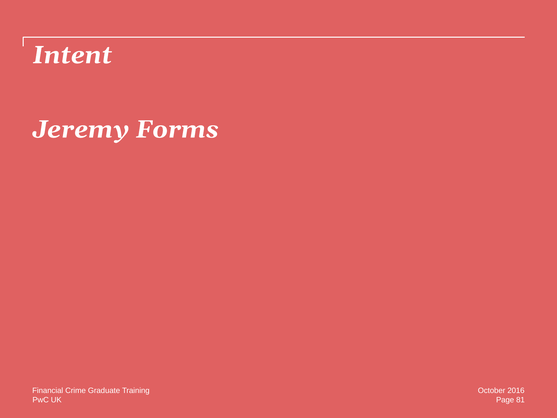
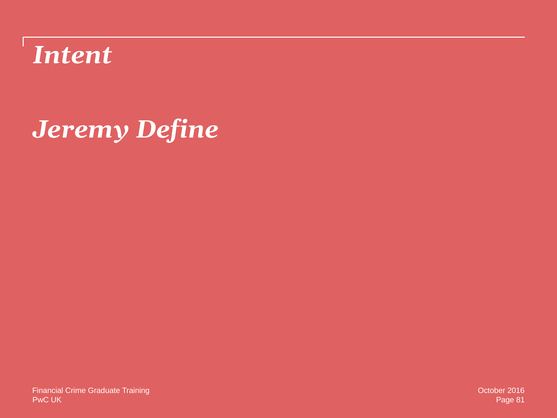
Forms: Forms -> Define
